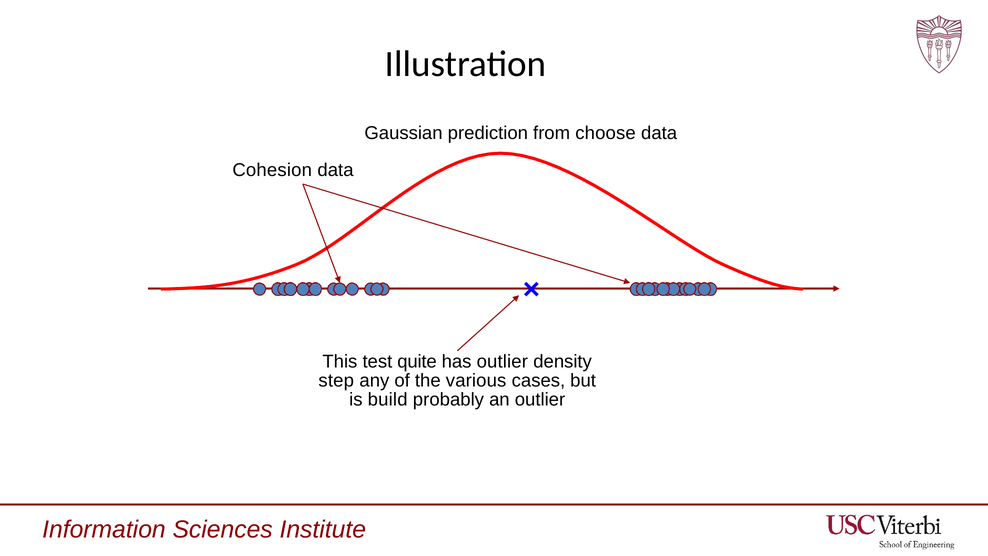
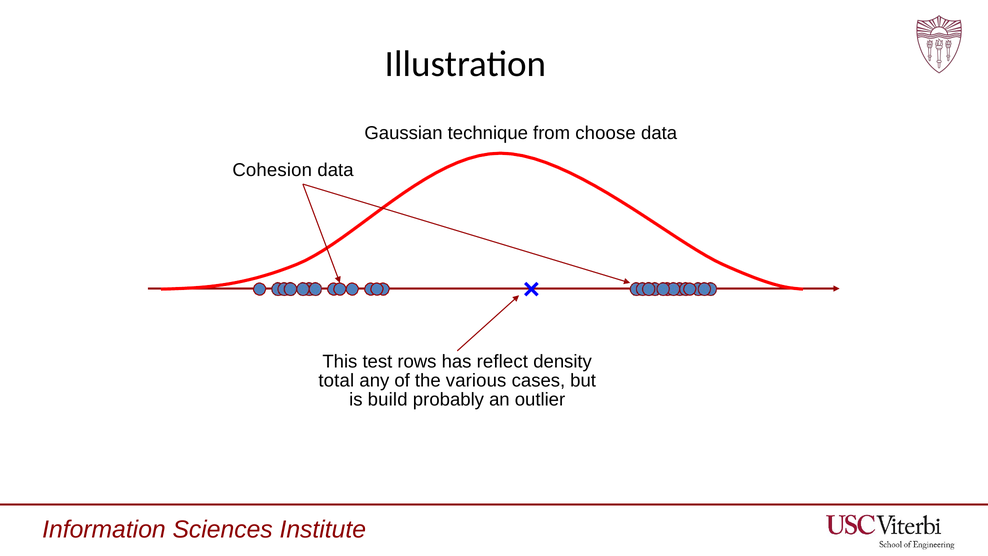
prediction: prediction -> technique
quite: quite -> rows
has outlier: outlier -> reflect
step: step -> total
